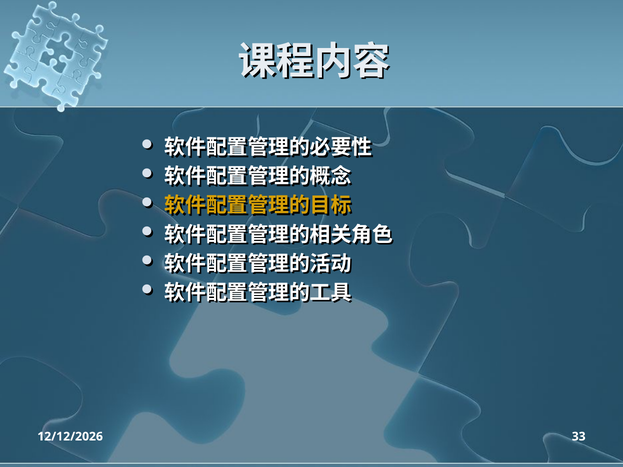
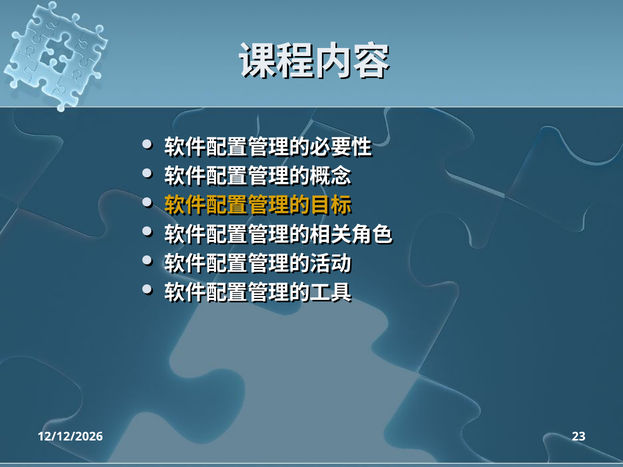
33: 33 -> 23
